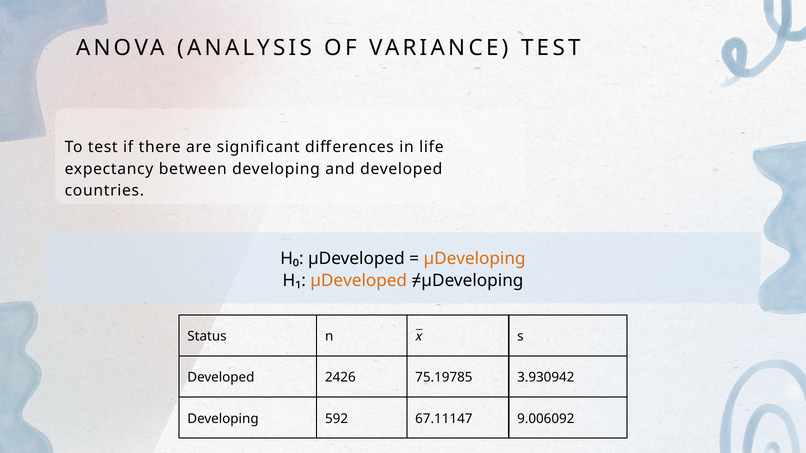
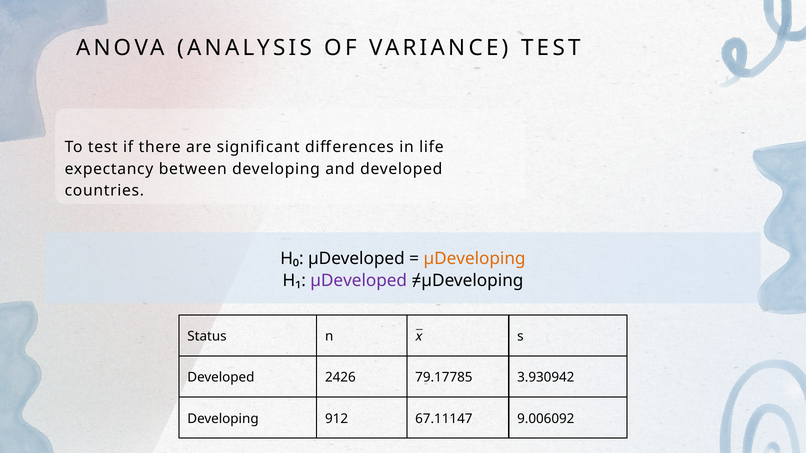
µDeveloped at (359, 281) colour: orange -> purple
75.19785: 75.19785 -> 79.17785
592: 592 -> 912
